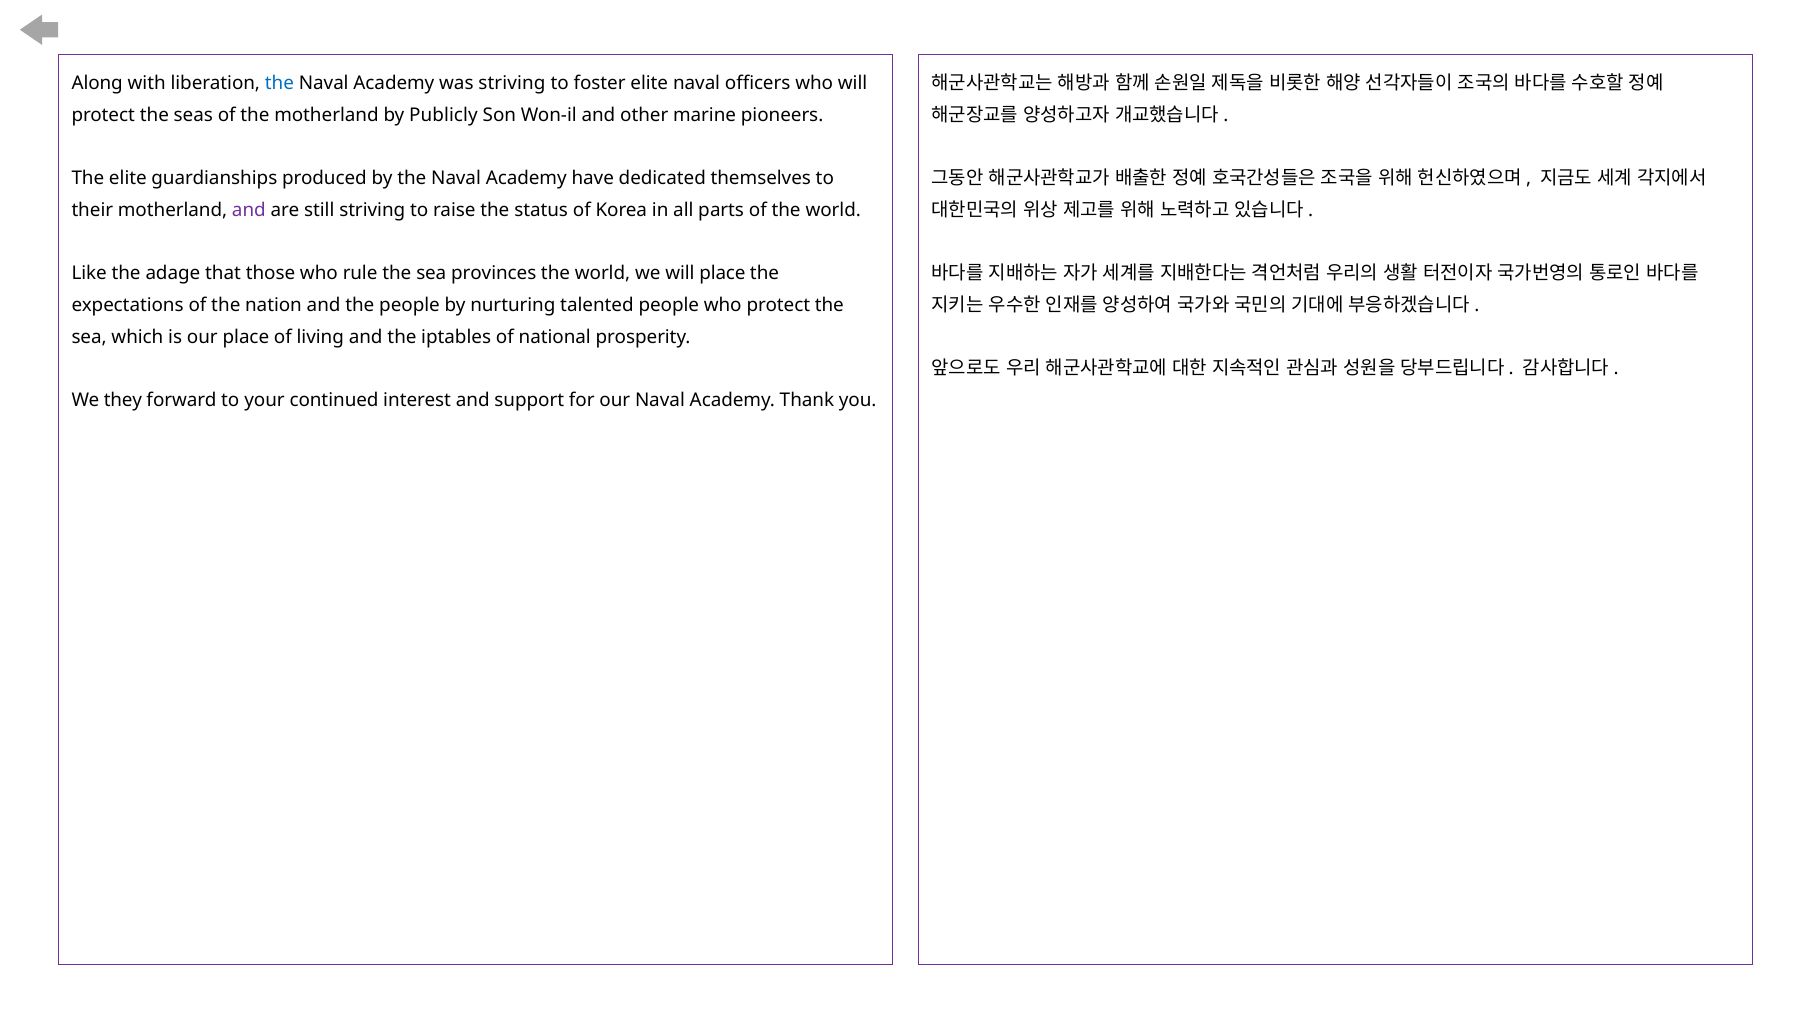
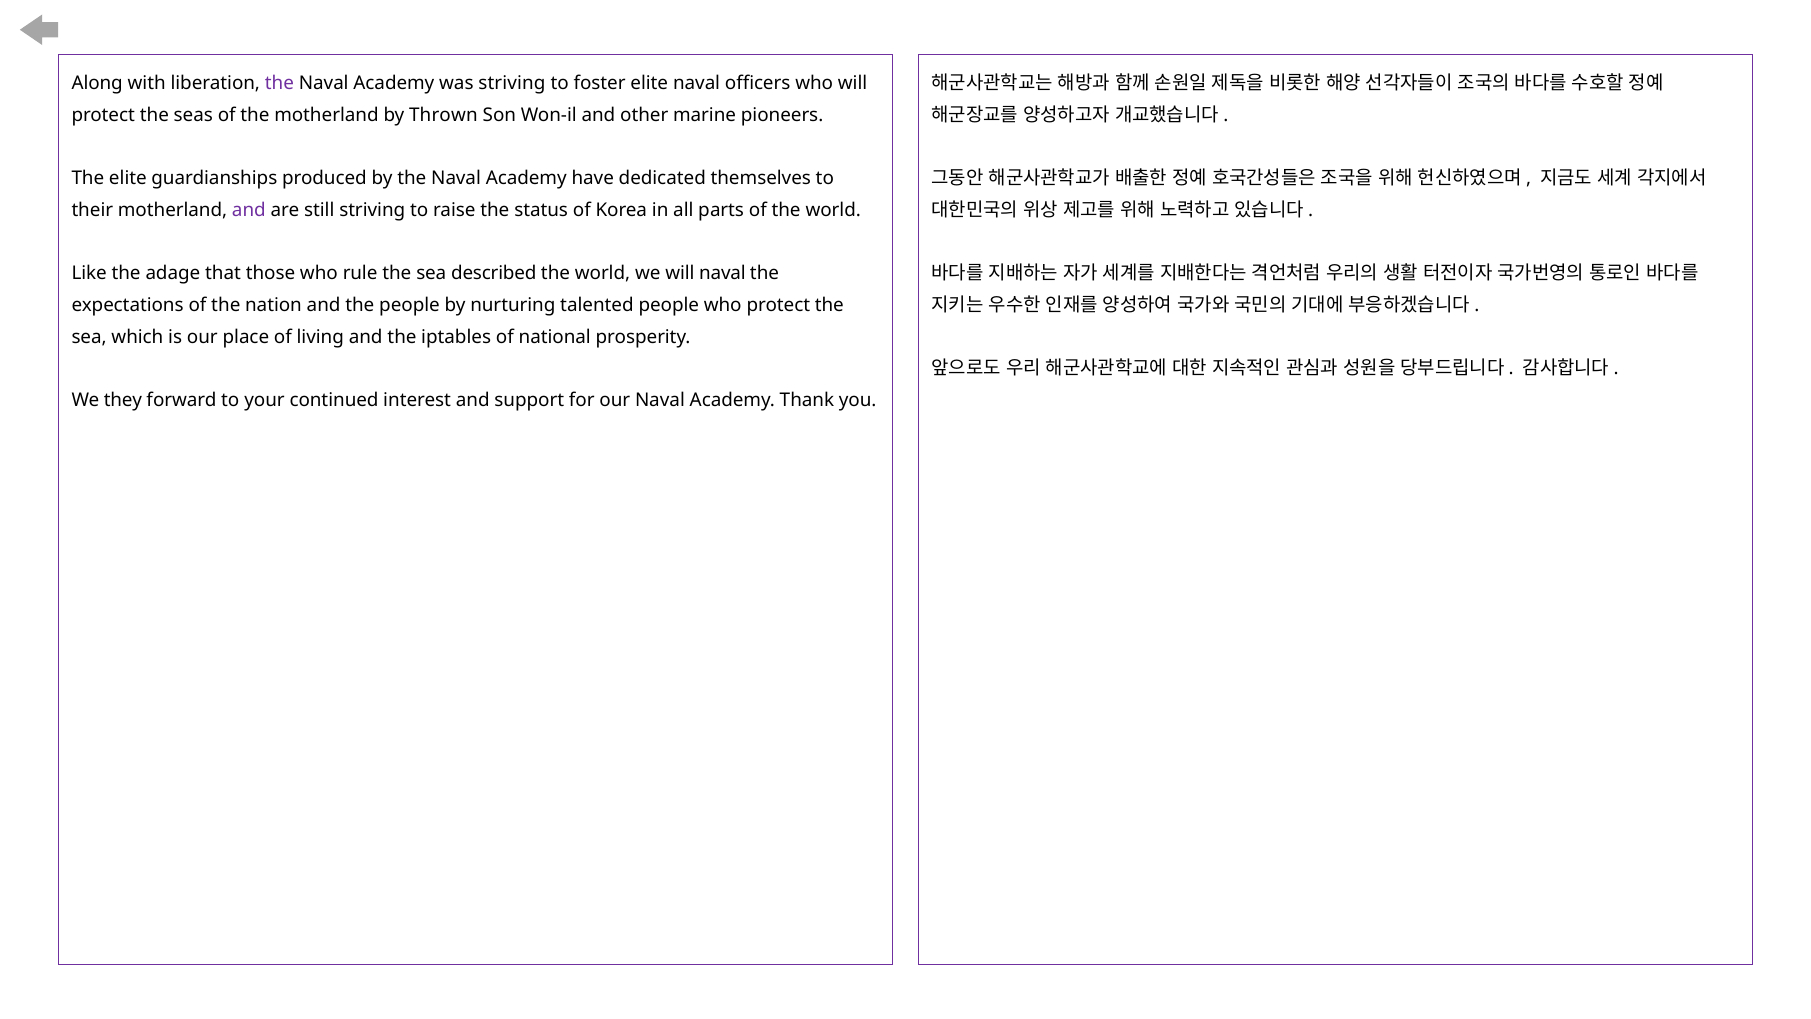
the at (279, 83) colour: blue -> purple
Publicly: Publicly -> Thrown
provinces: provinces -> described
will place: place -> naval
